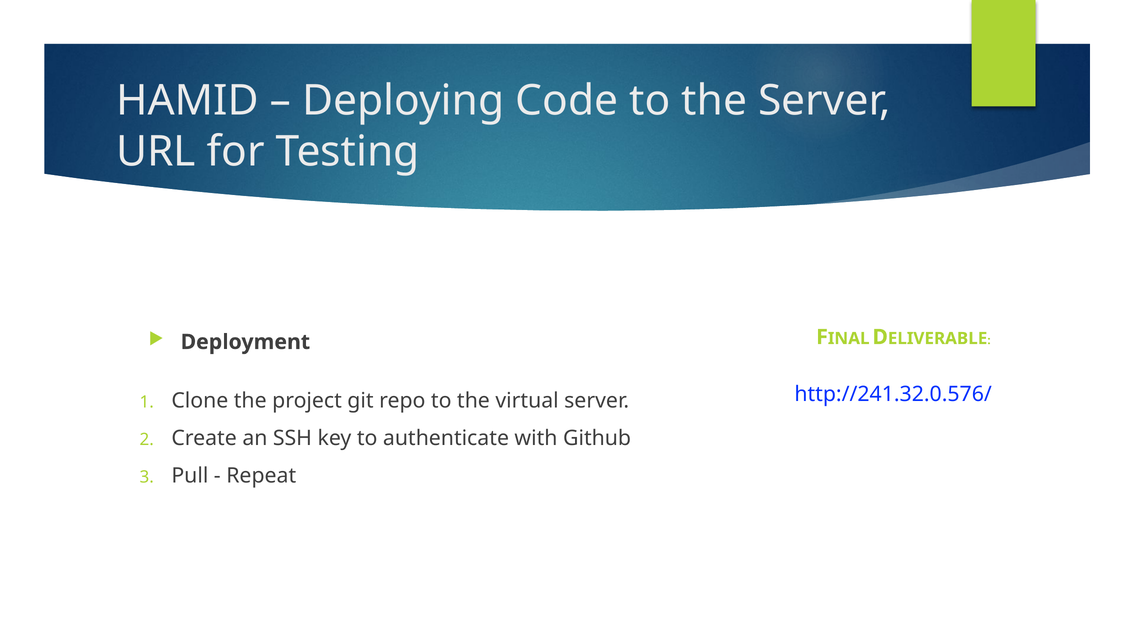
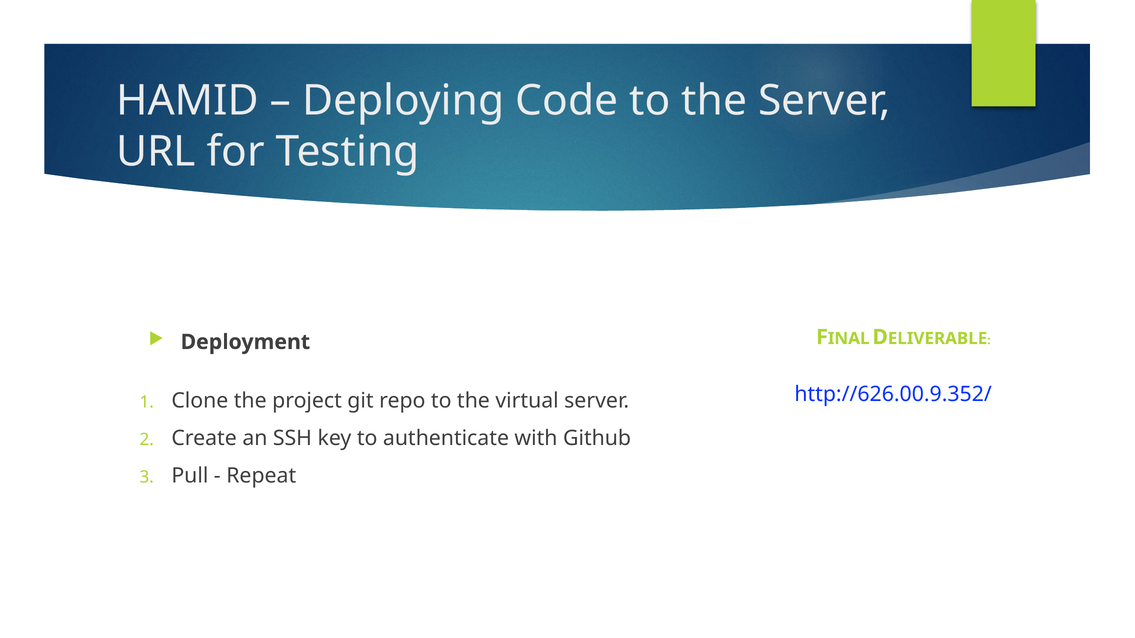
http://241.32.0.576/: http://241.32.0.576/ -> http://626.00.9.352/
